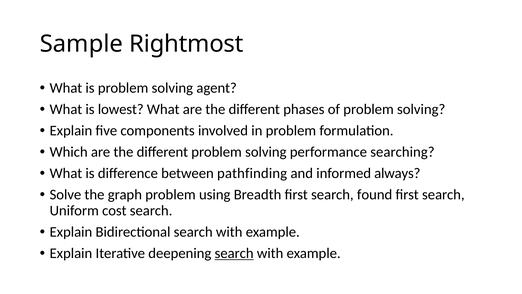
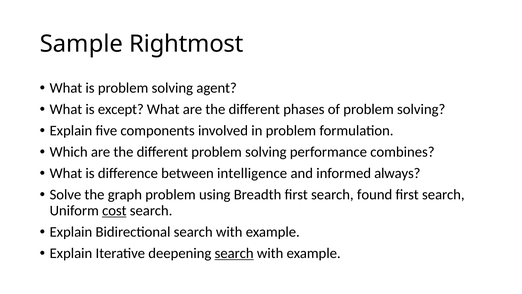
lowest: lowest -> except
searching: searching -> combines
pathfinding: pathfinding -> intelligence
cost underline: none -> present
